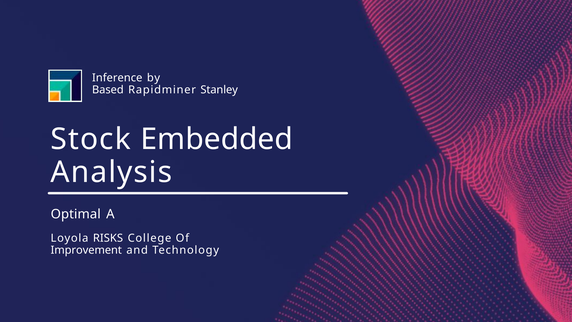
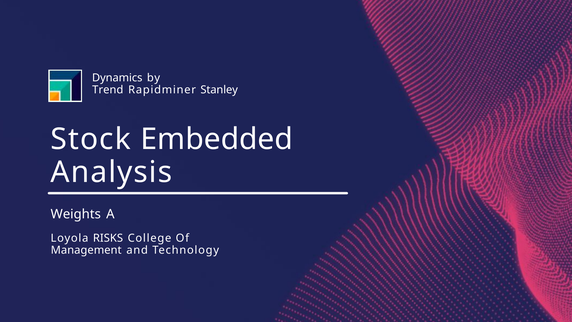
Inference: Inference -> Dynamics
Based: Based -> Trend
Optimal: Optimal -> Weights
Improvement: Improvement -> Management
